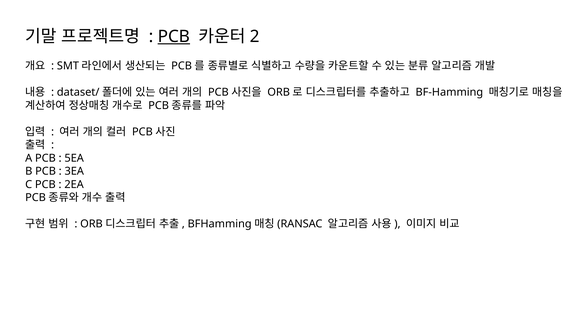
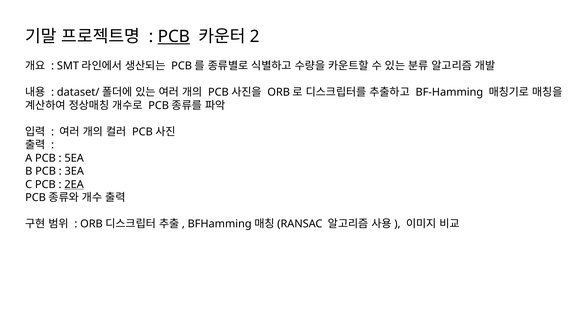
2EA underline: none -> present
